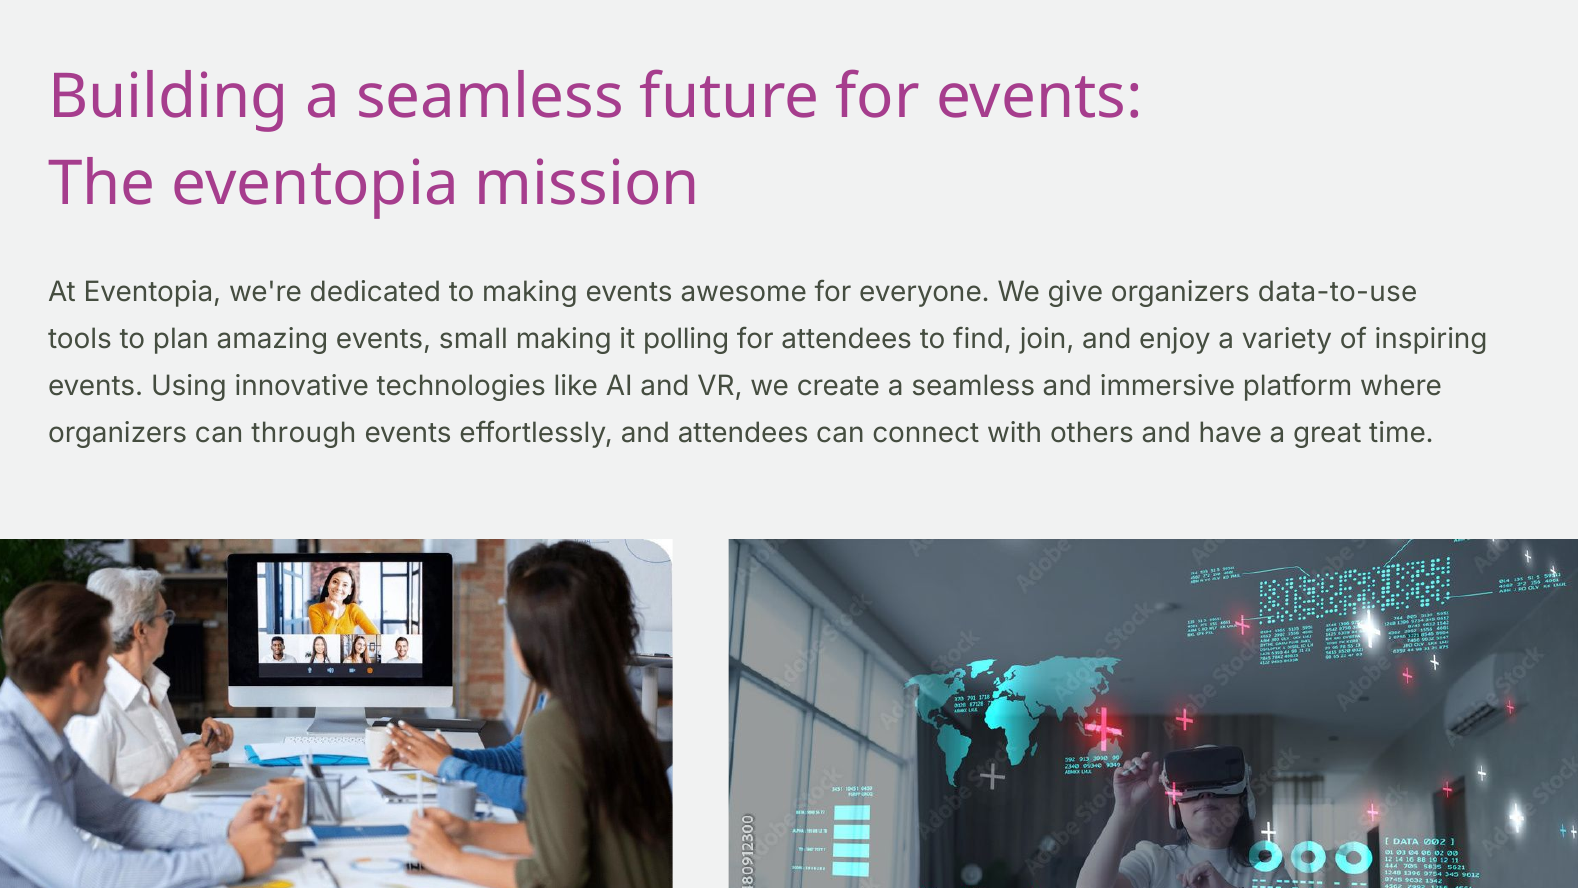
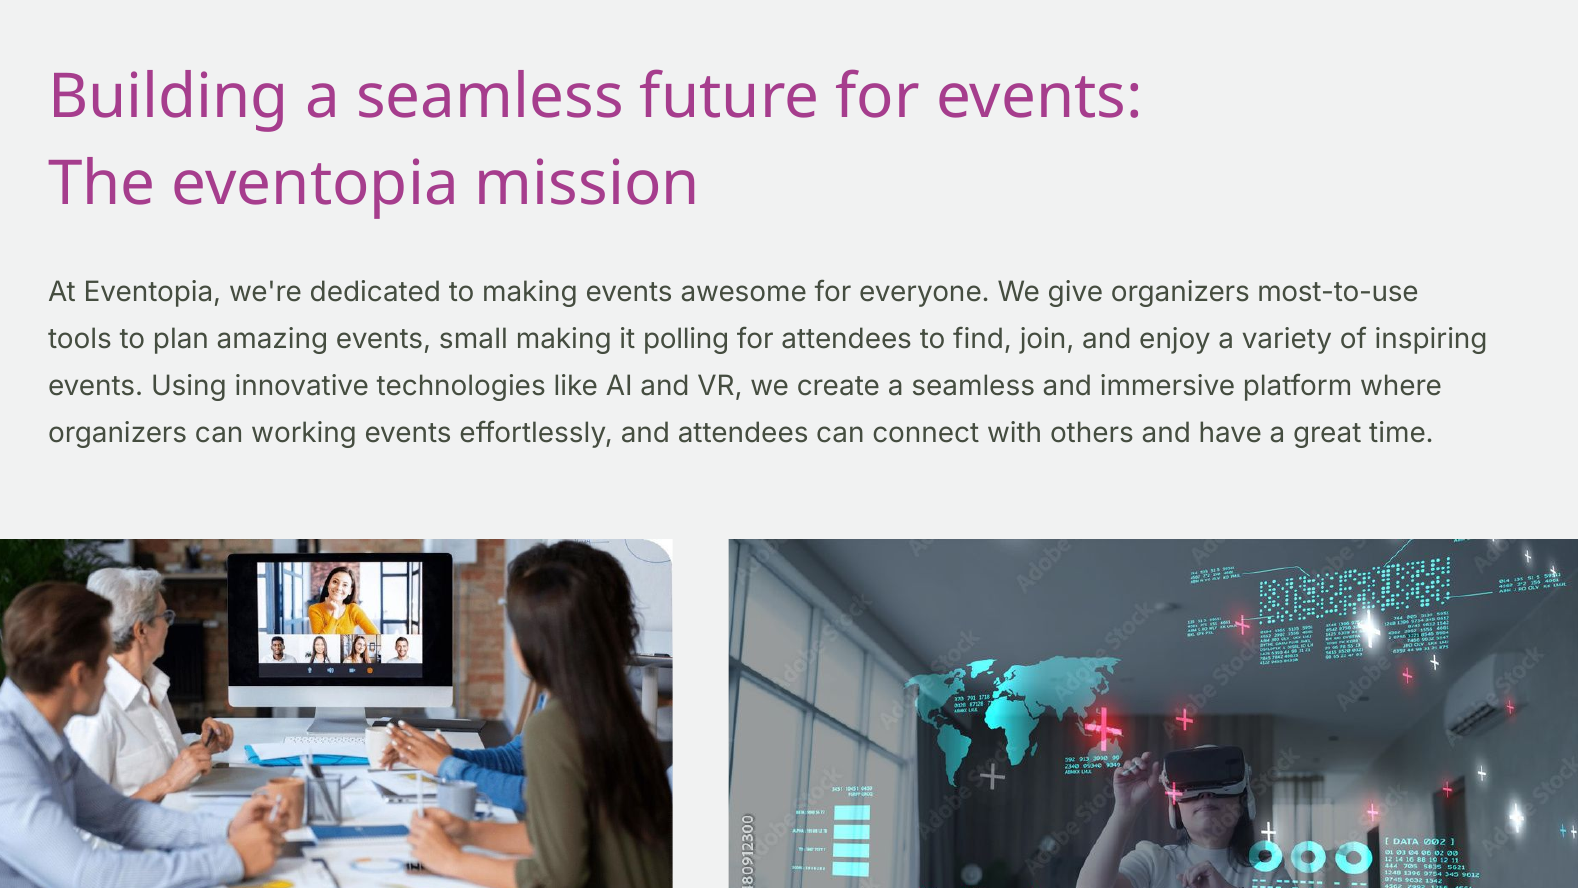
data-to-use: data-to-use -> most-to-use
through: through -> working
